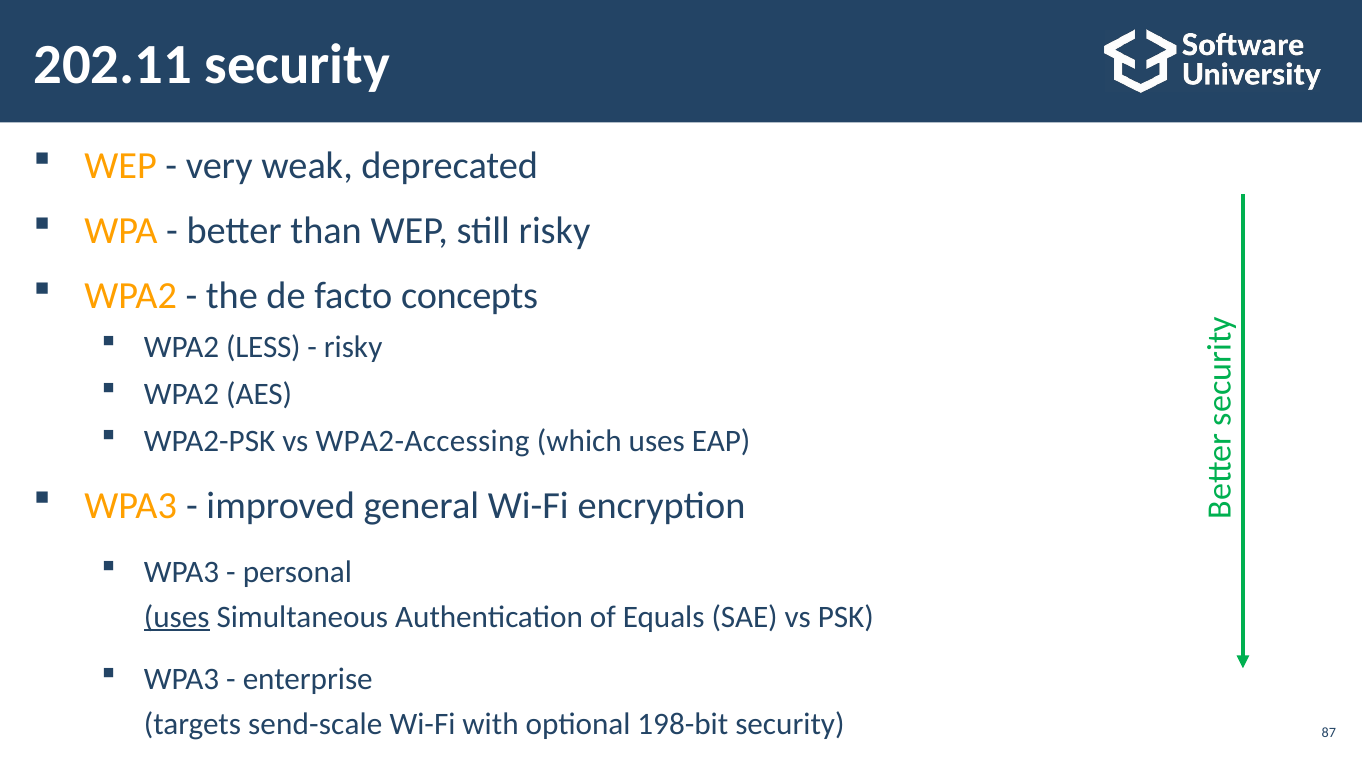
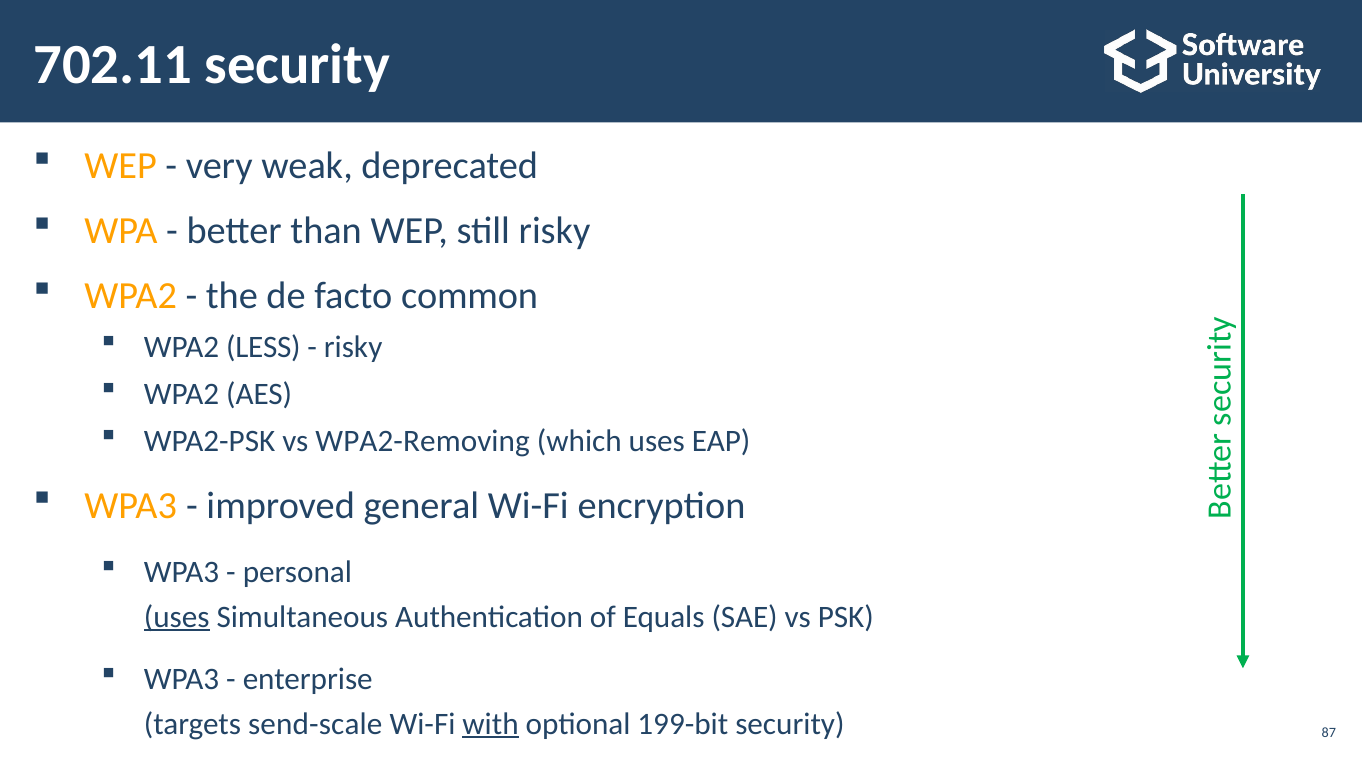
202.11: 202.11 -> 702.11
concepts: concepts -> common
WPA2-Accessing: WPA2-Accessing -> WPA2-Removing
with underline: none -> present
198-bit: 198-bit -> 199-bit
